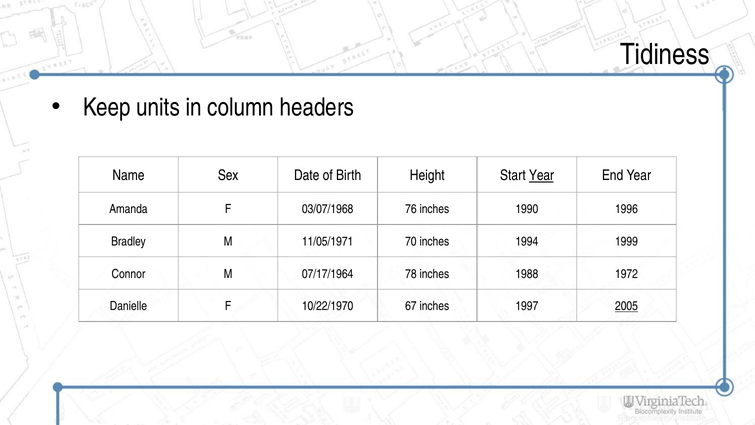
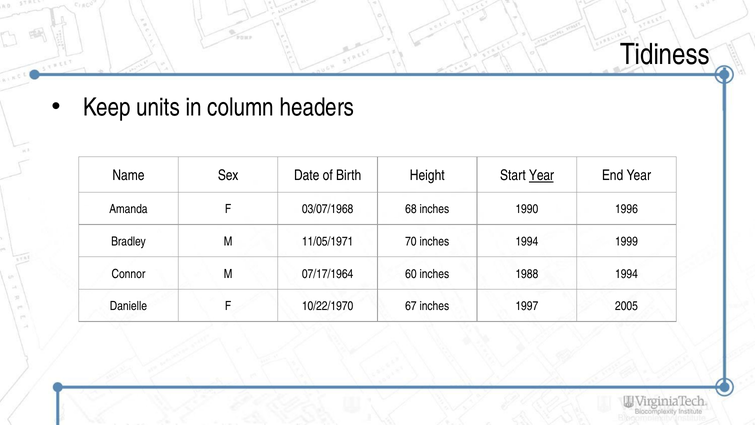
76: 76 -> 68
78: 78 -> 60
1988 1972: 1972 -> 1994
2005 underline: present -> none
